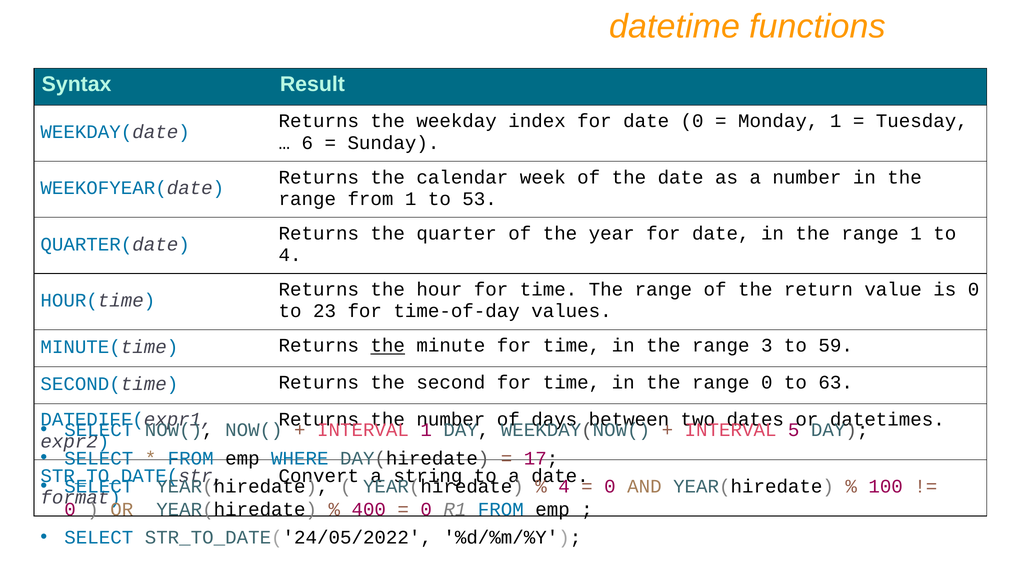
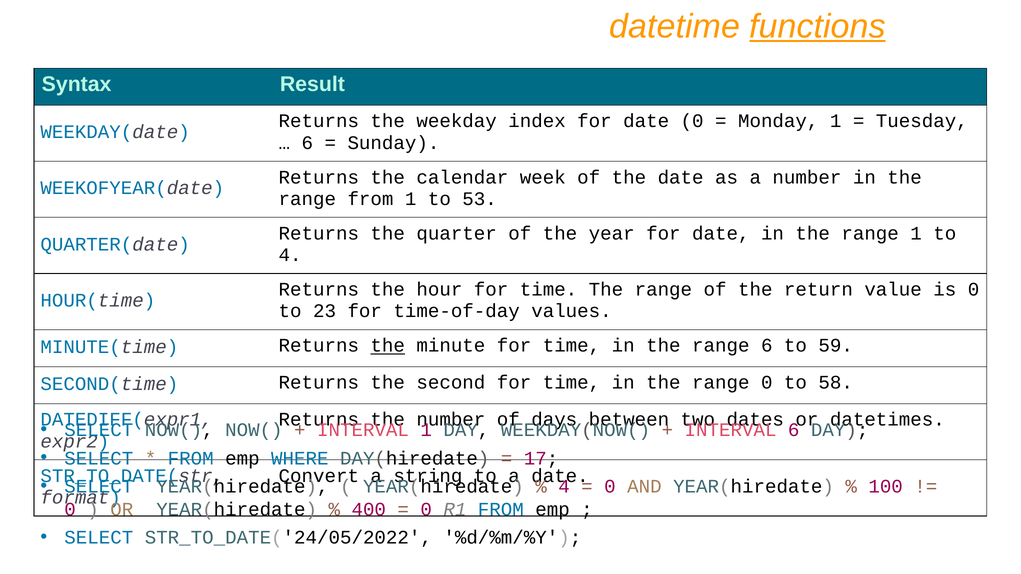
functions underline: none -> present
range 3: 3 -> 6
63: 63 -> 58
5 at (794, 430): 5 -> 6
